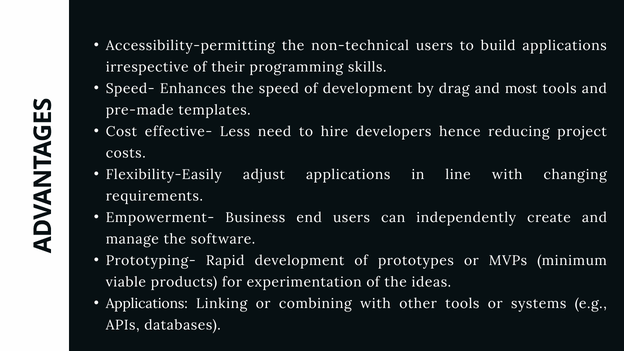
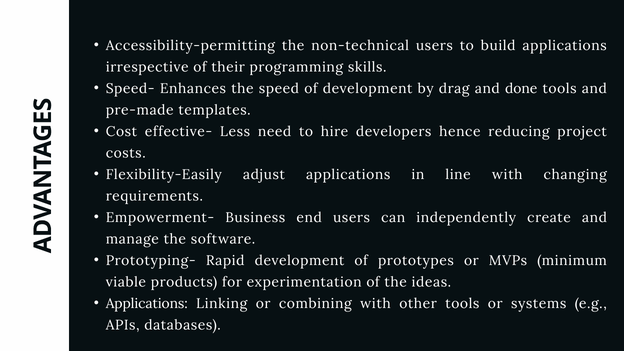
most: most -> done
